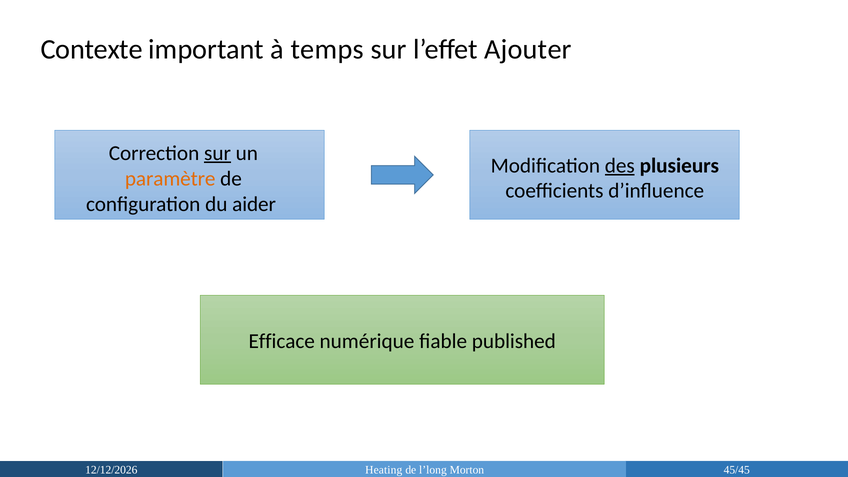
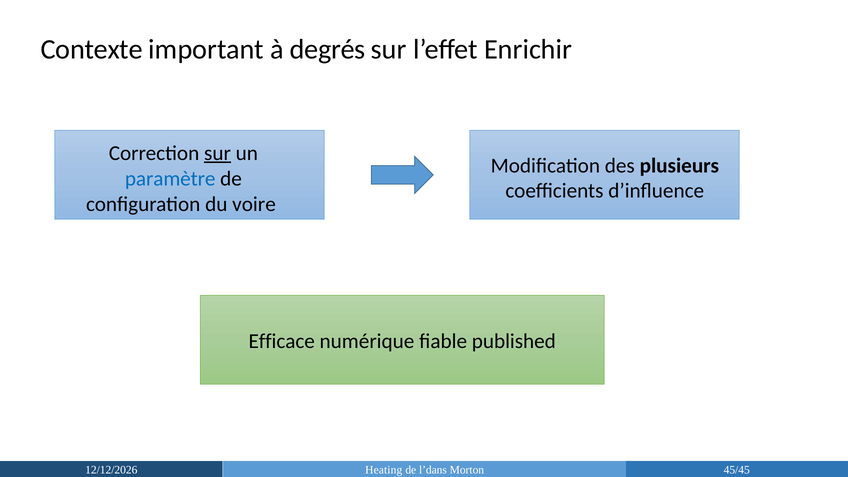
temps: temps -> degrés
Ajouter: Ajouter -> Enrichir
des underline: present -> none
paramètre colour: orange -> blue
aider: aider -> voire
l’long: l’long -> l’dans
